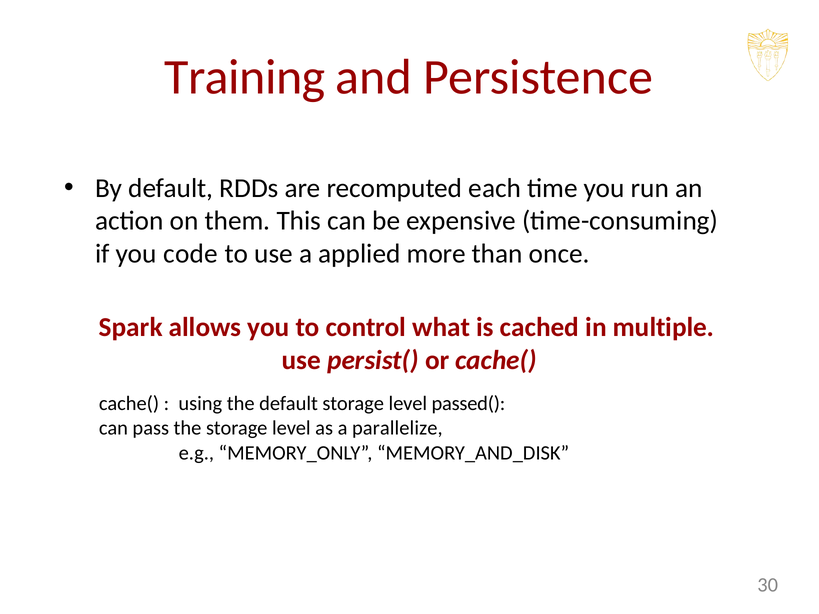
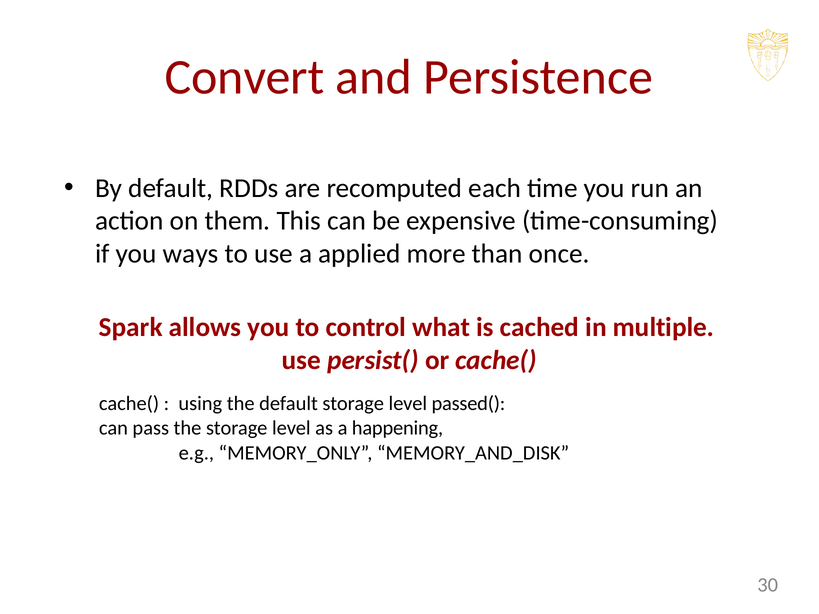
Training: Training -> Convert
code: code -> ways
parallelize: parallelize -> happening
